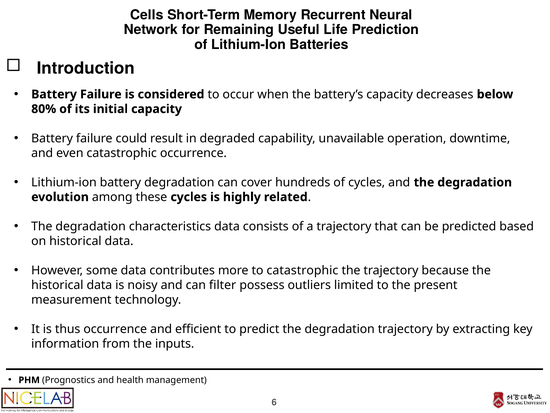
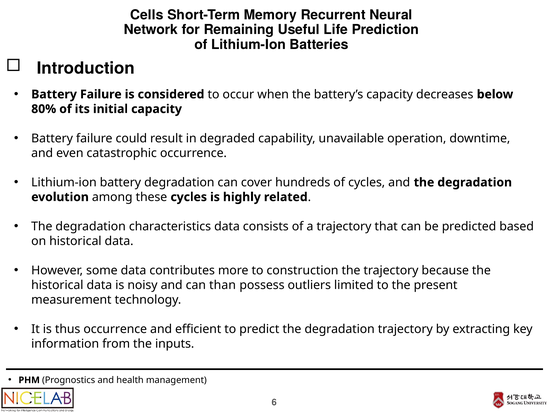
to catastrophic: catastrophic -> construction
filter: filter -> than
